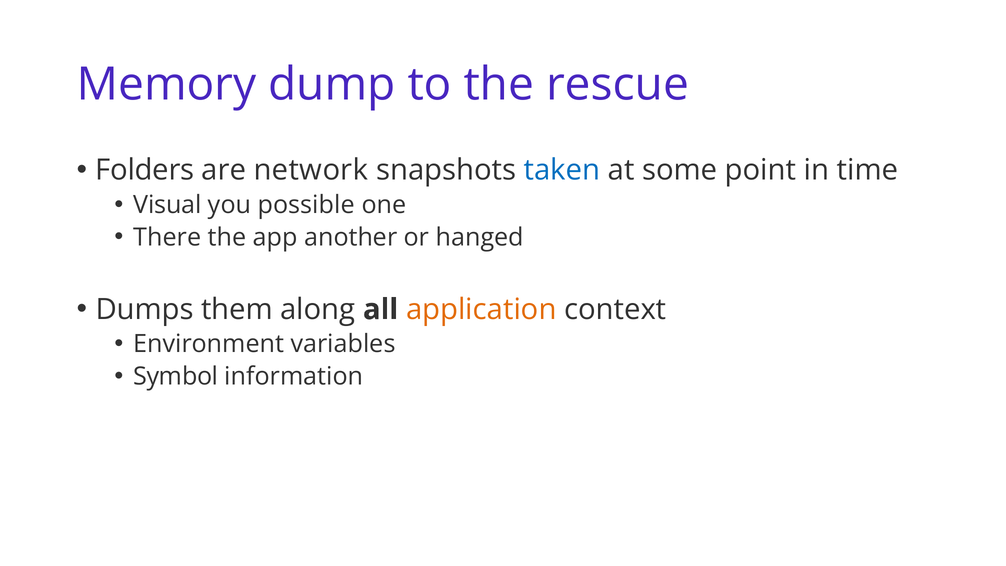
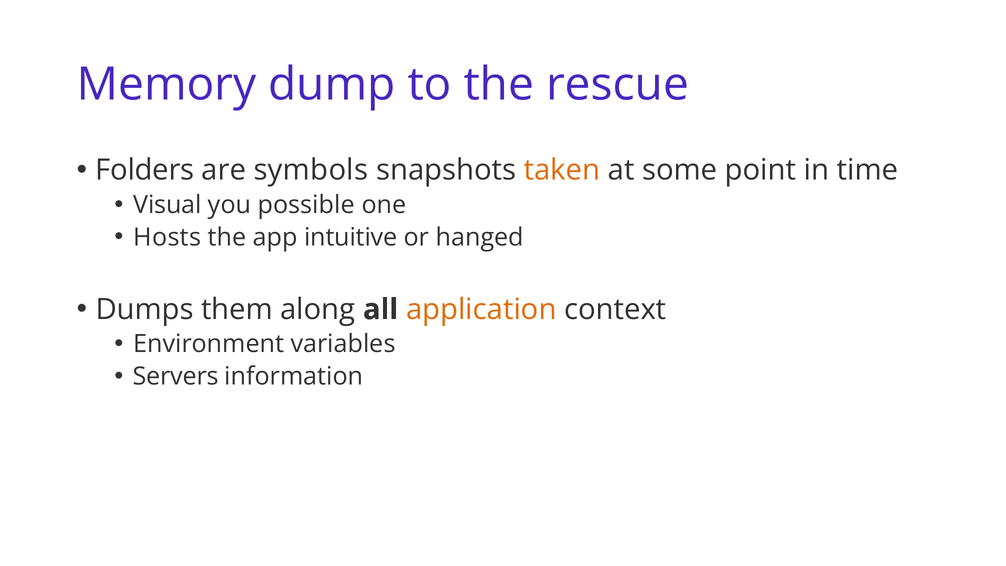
network: network -> symbols
taken colour: blue -> orange
There: There -> Hosts
another: another -> intuitive
Symbol: Symbol -> Servers
